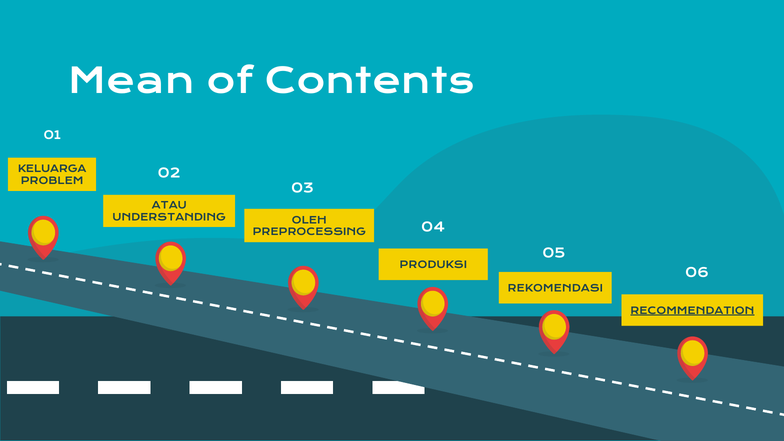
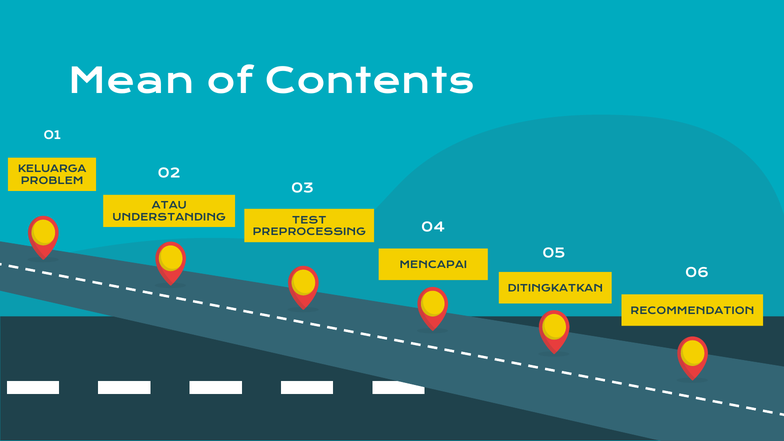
OLEH: OLEH -> TEST
PRODUKSI: PRODUKSI -> MENCAPAI
REKOMENDASI: REKOMENDASI -> DITINGKATKAN
RECOMMENDATION underline: present -> none
